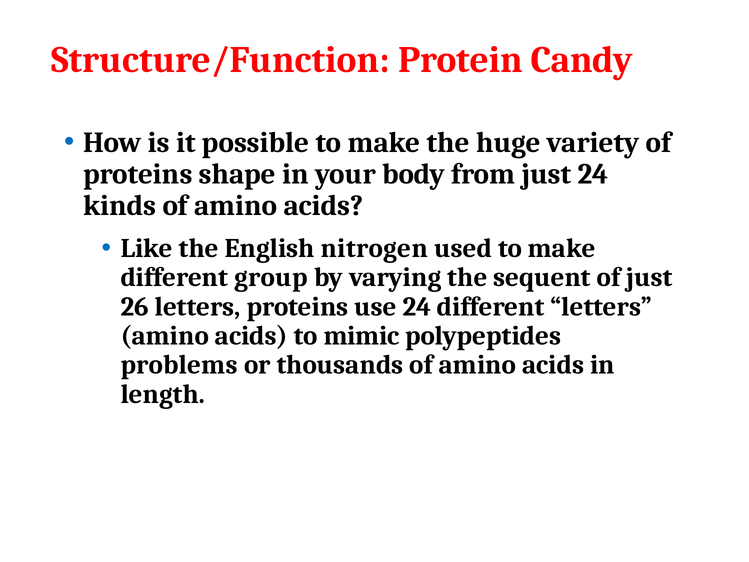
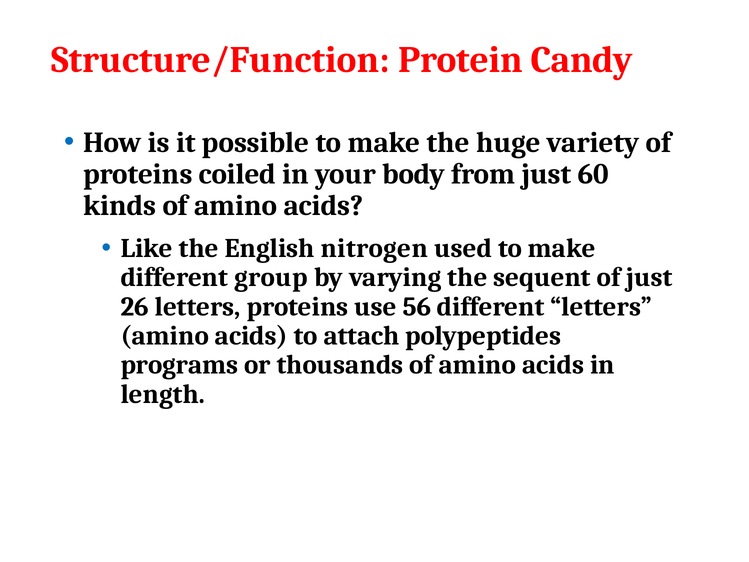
shape: shape -> coiled
just 24: 24 -> 60
use 24: 24 -> 56
mimic: mimic -> attach
problems: problems -> programs
